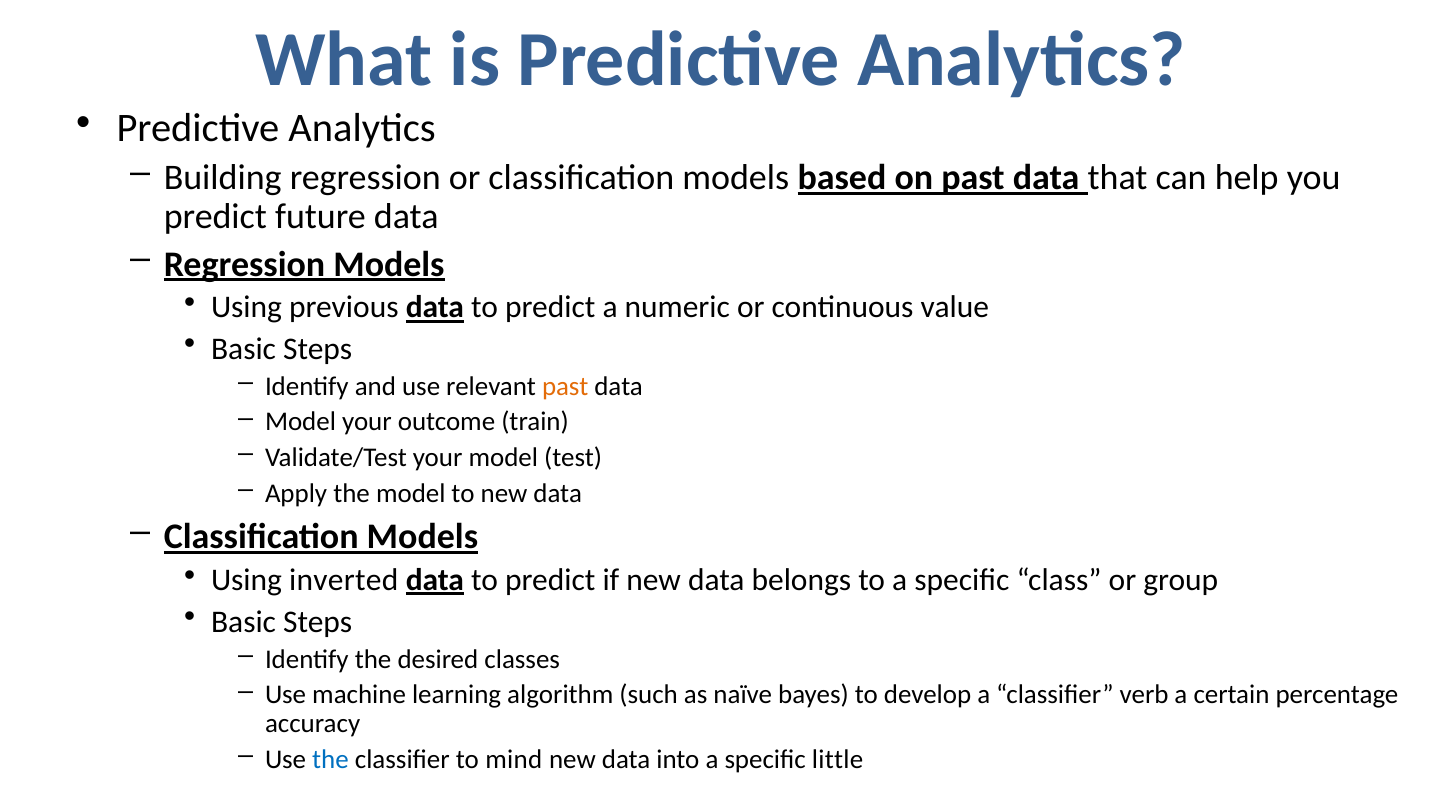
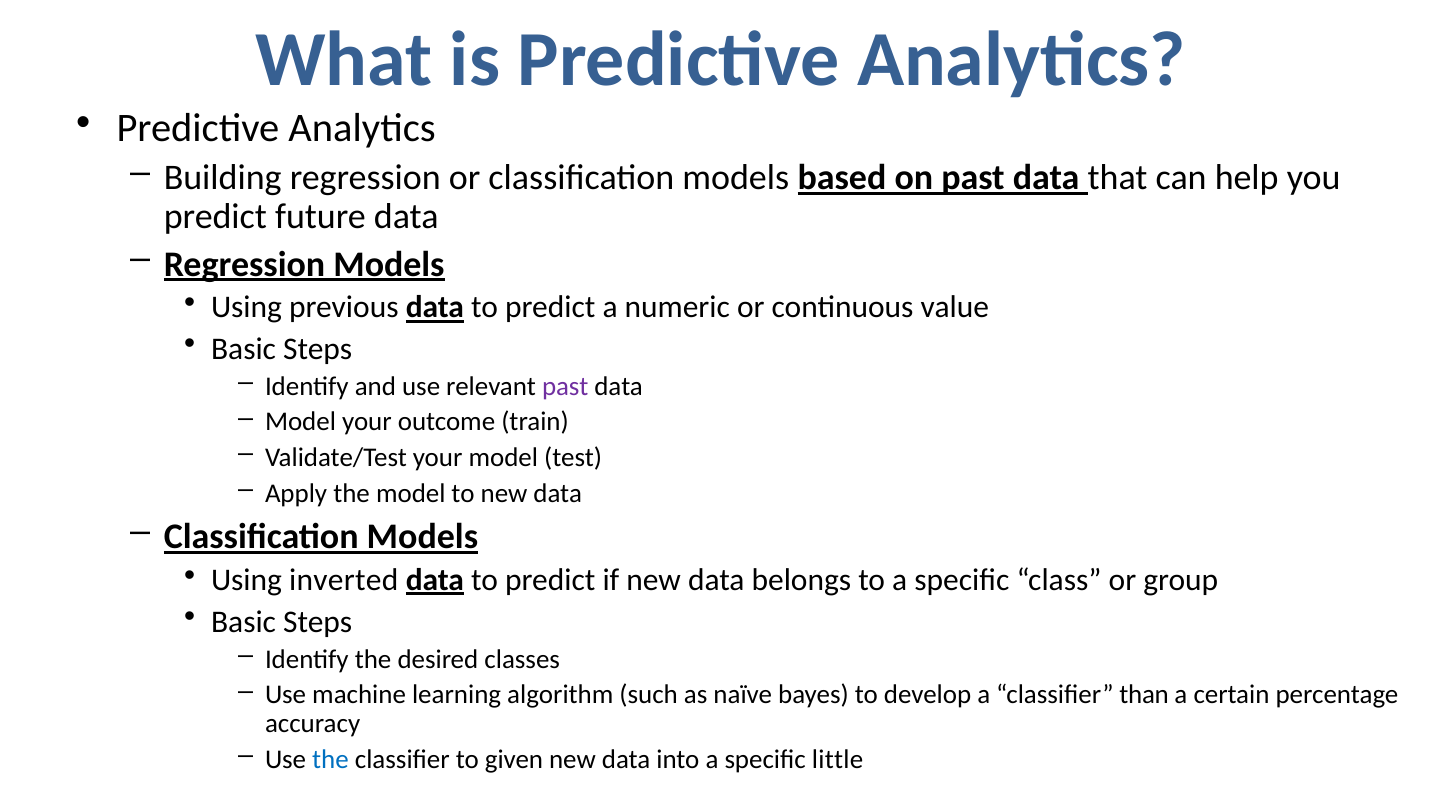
past at (565, 387) colour: orange -> purple
verb: verb -> than
mind: mind -> given
